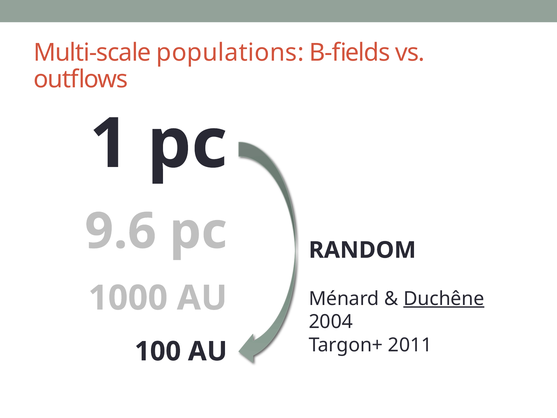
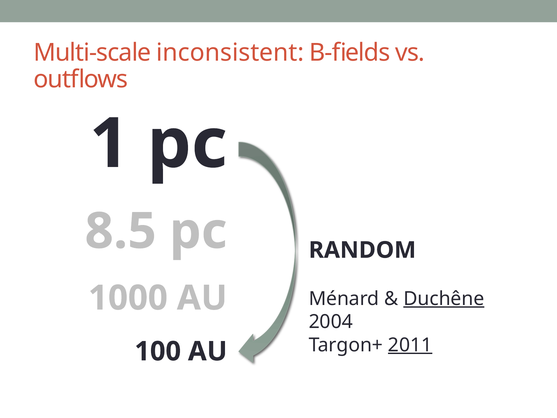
populations: populations -> inconsistent
9.6: 9.6 -> 8.5
2011 underline: none -> present
